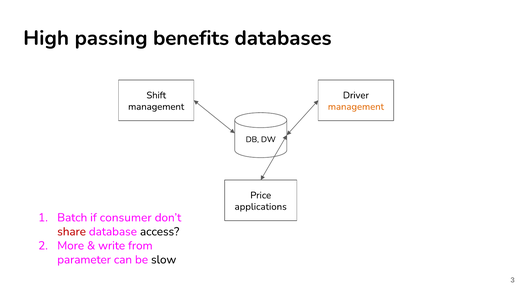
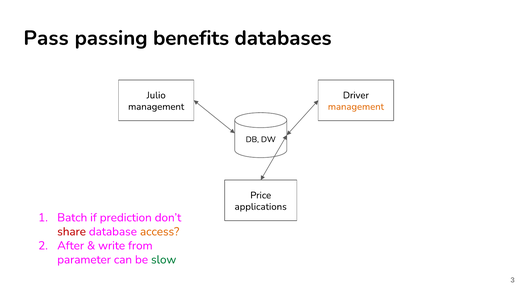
High: High -> Pass
Shift: Shift -> Julio
consumer: consumer -> prediction
access colour: black -> orange
More: More -> After
slow colour: black -> green
